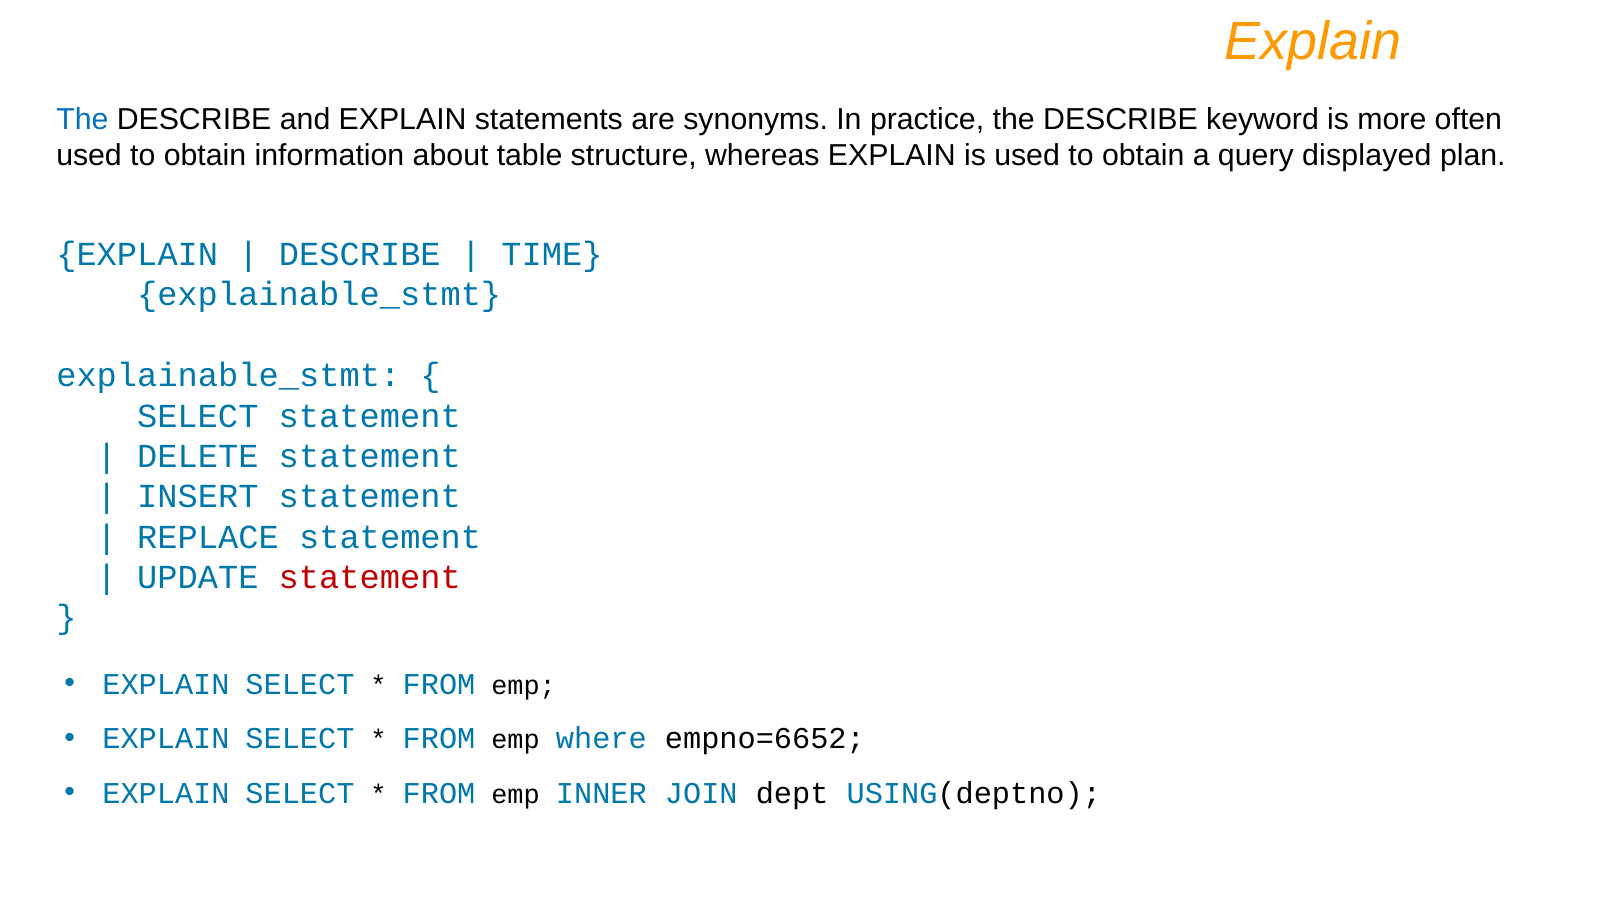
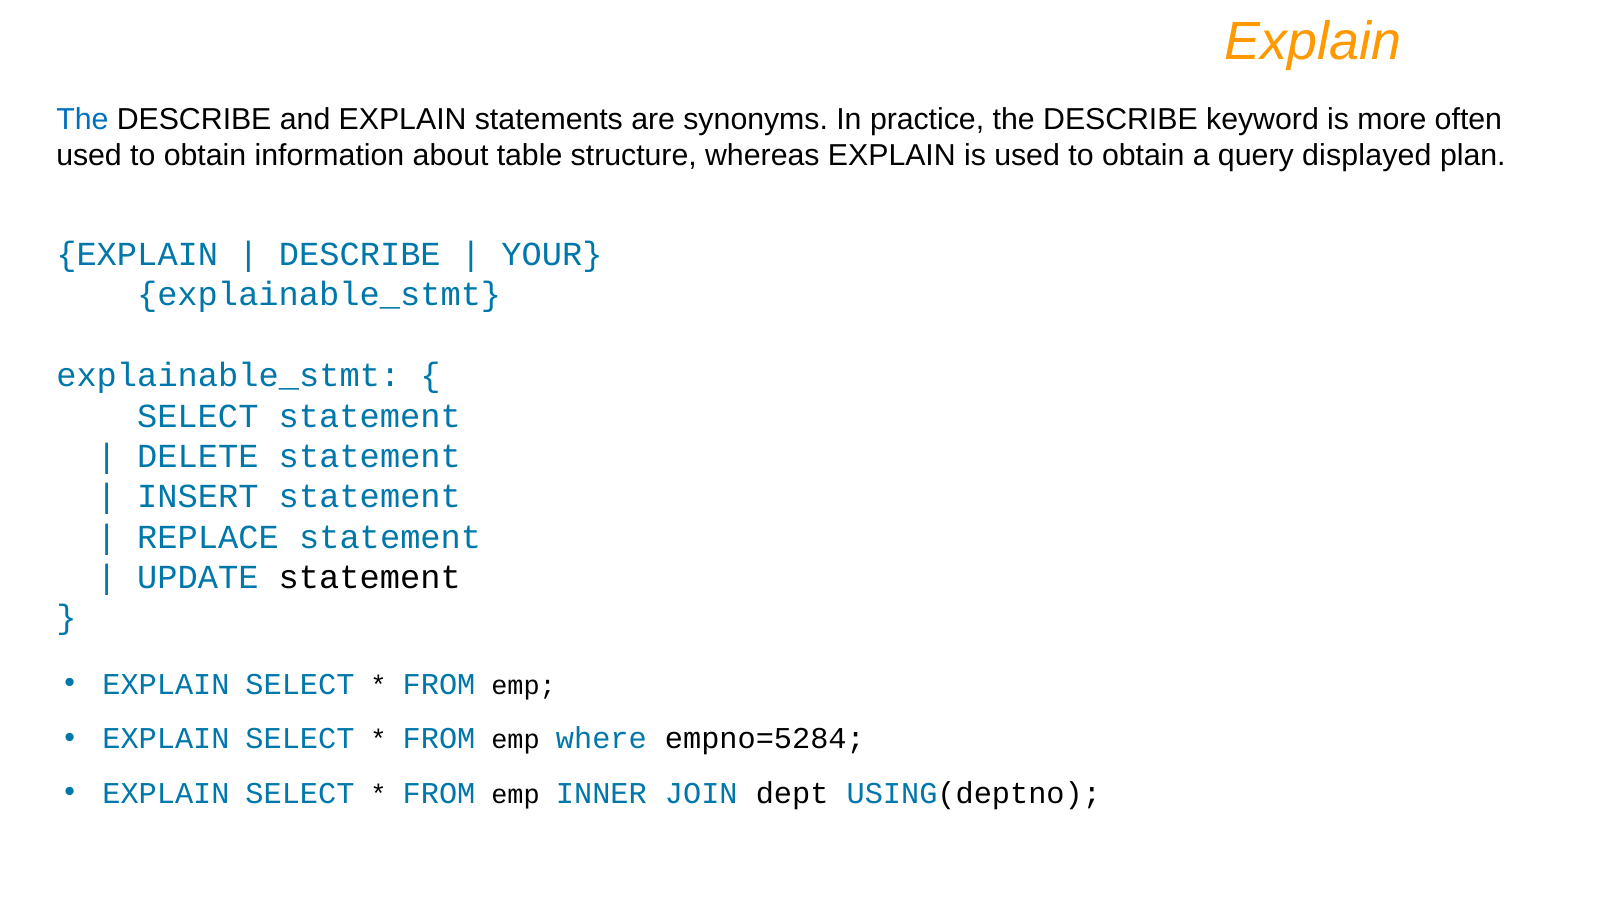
TIME: TIME -> YOUR
statement at (370, 578) colour: red -> black
empno=6652: empno=6652 -> empno=5284
